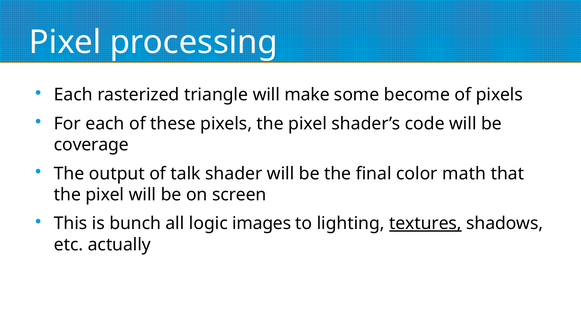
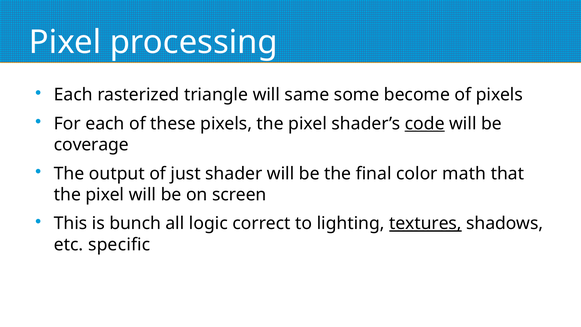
make: make -> same
code underline: none -> present
talk: talk -> just
images: images -> correct
actually: actually -> specific
